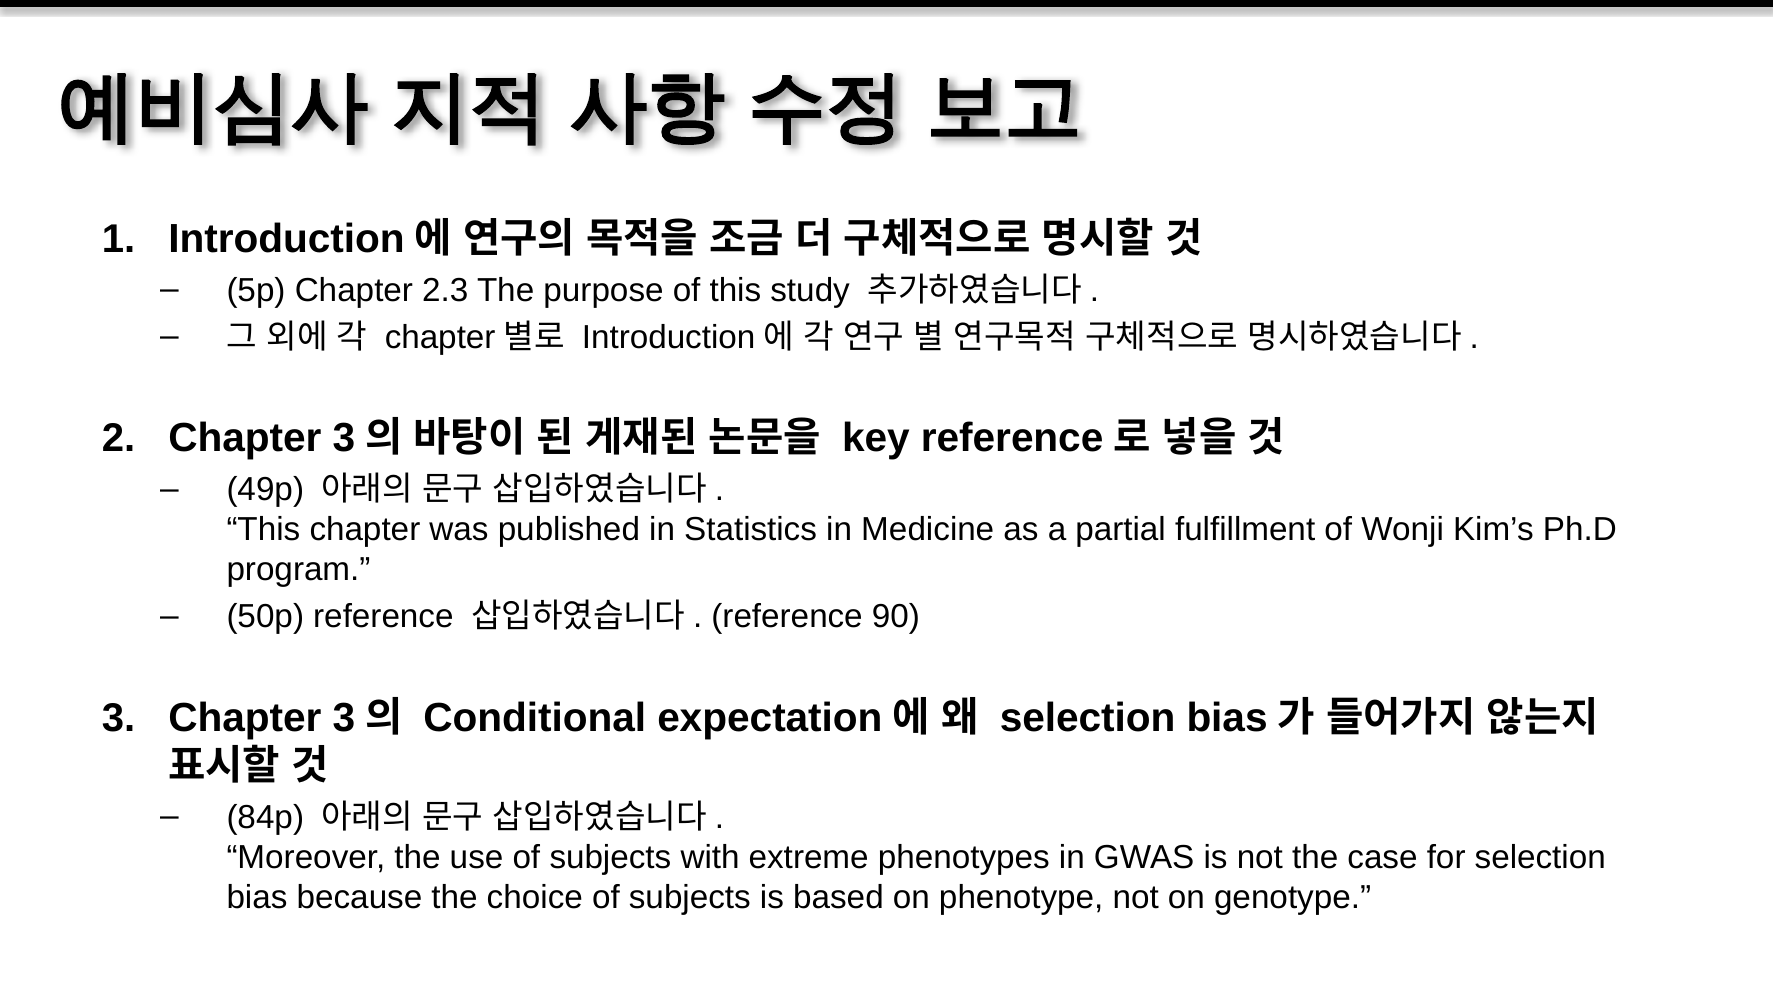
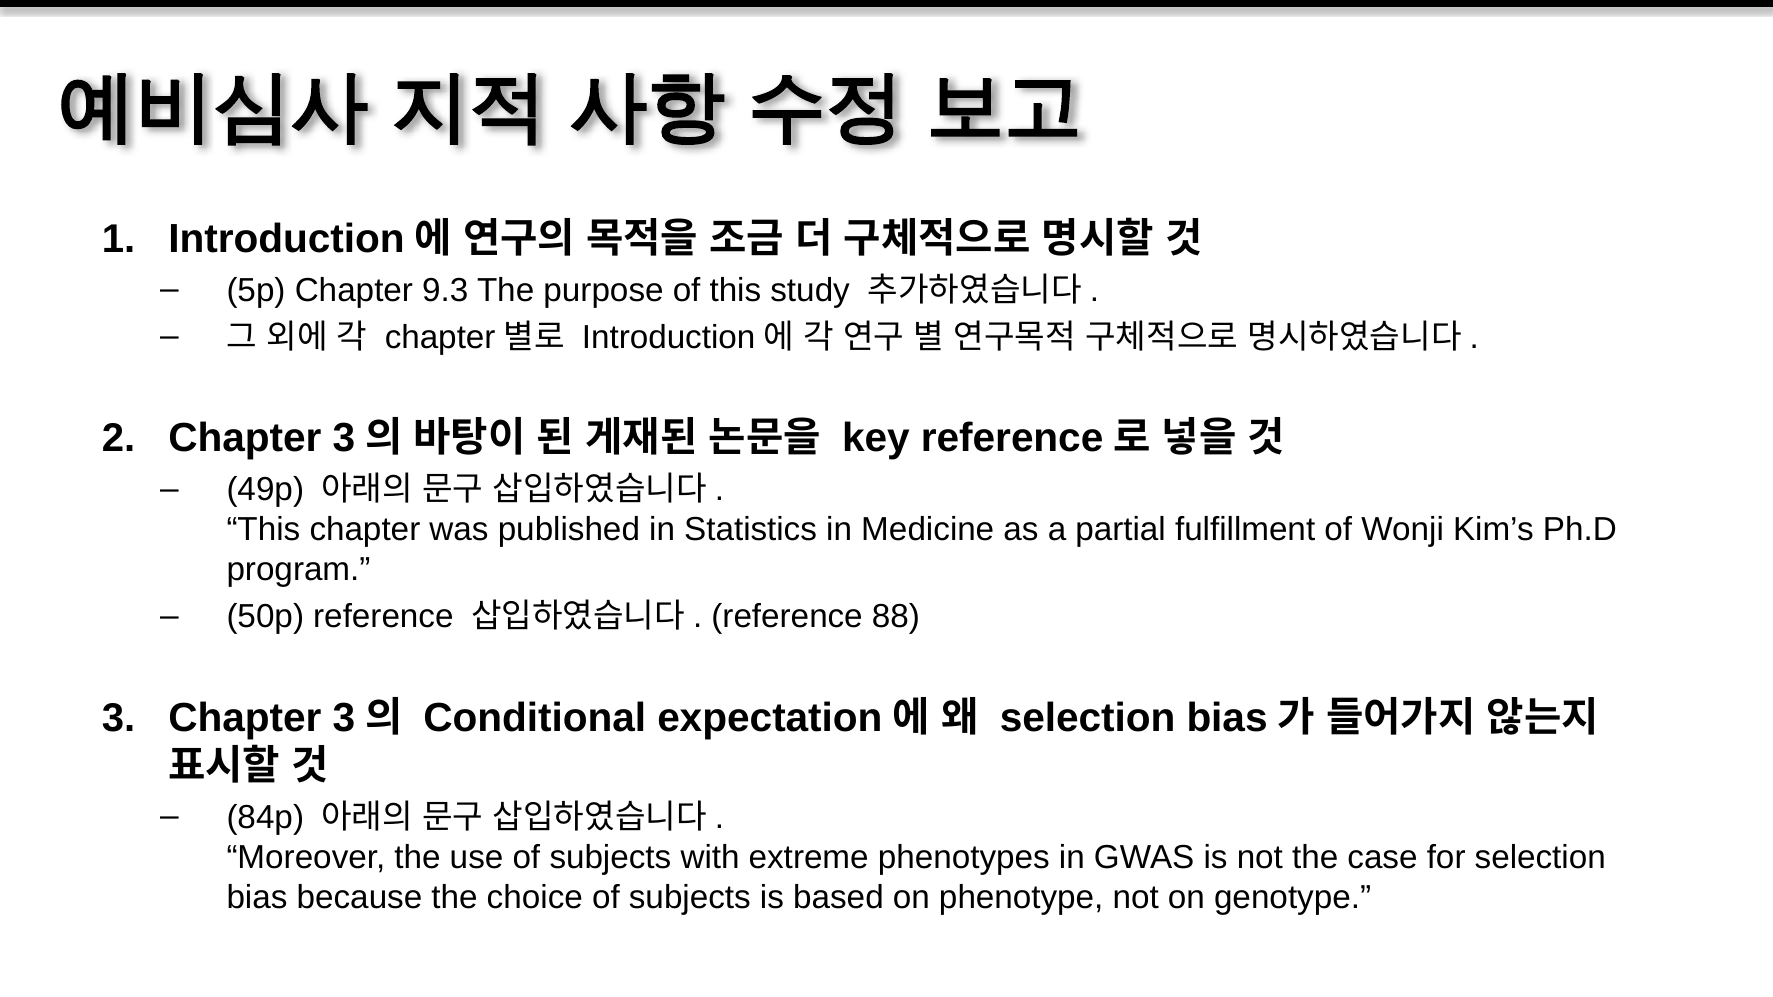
2.3: 2.3 -> 9.3
90: 90 -> 88
